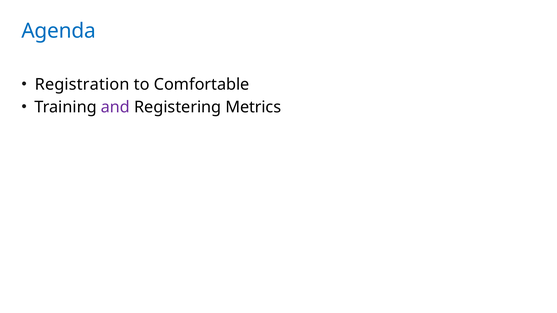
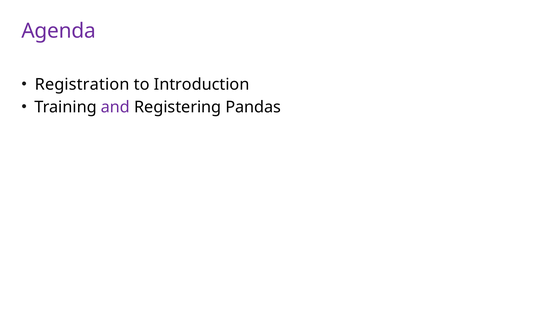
Agenda colour: blue -> purple
Comfortable: Comfortable -> Introduction
Metrics: Metrics -> Pandas
